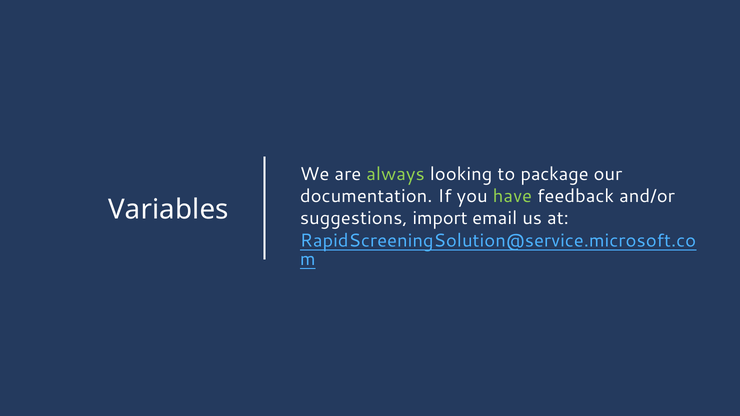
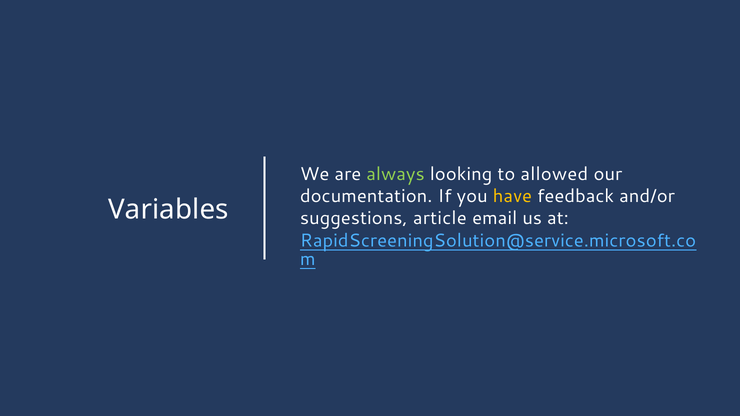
package: package -> allowed
have colour: light green -> yellow
import: import -> article
